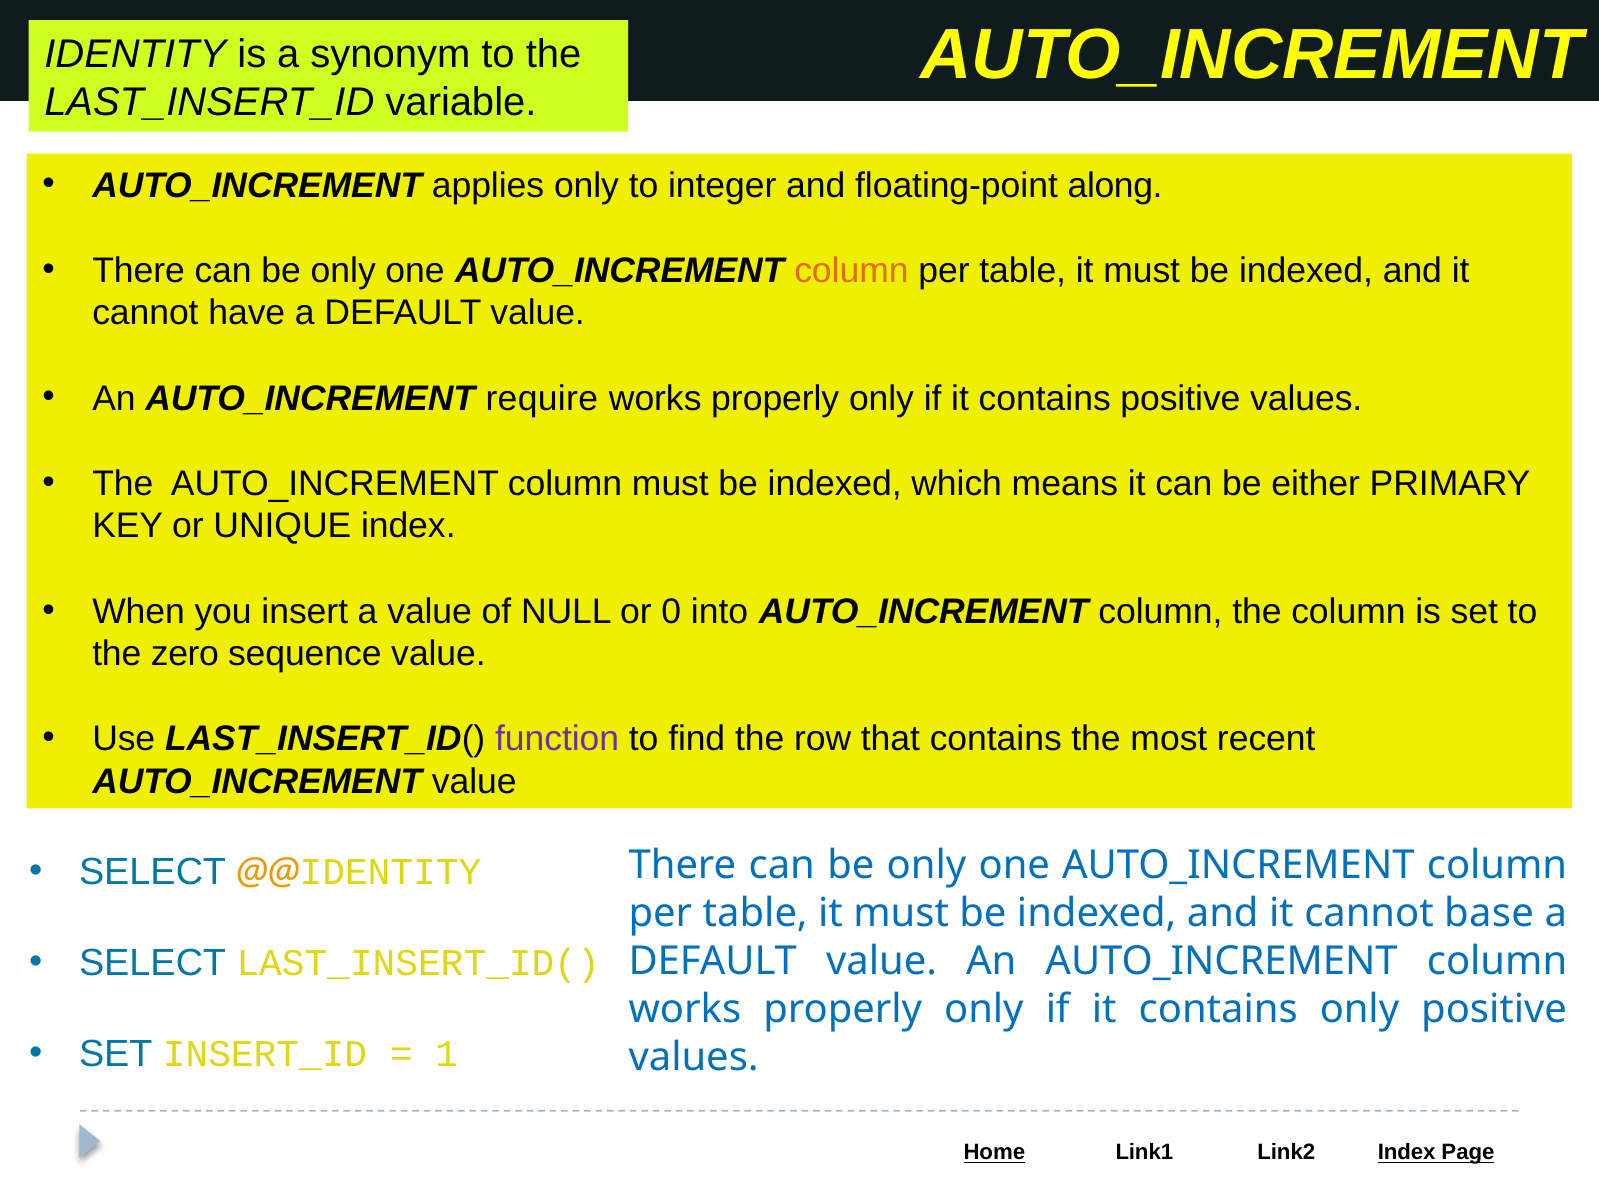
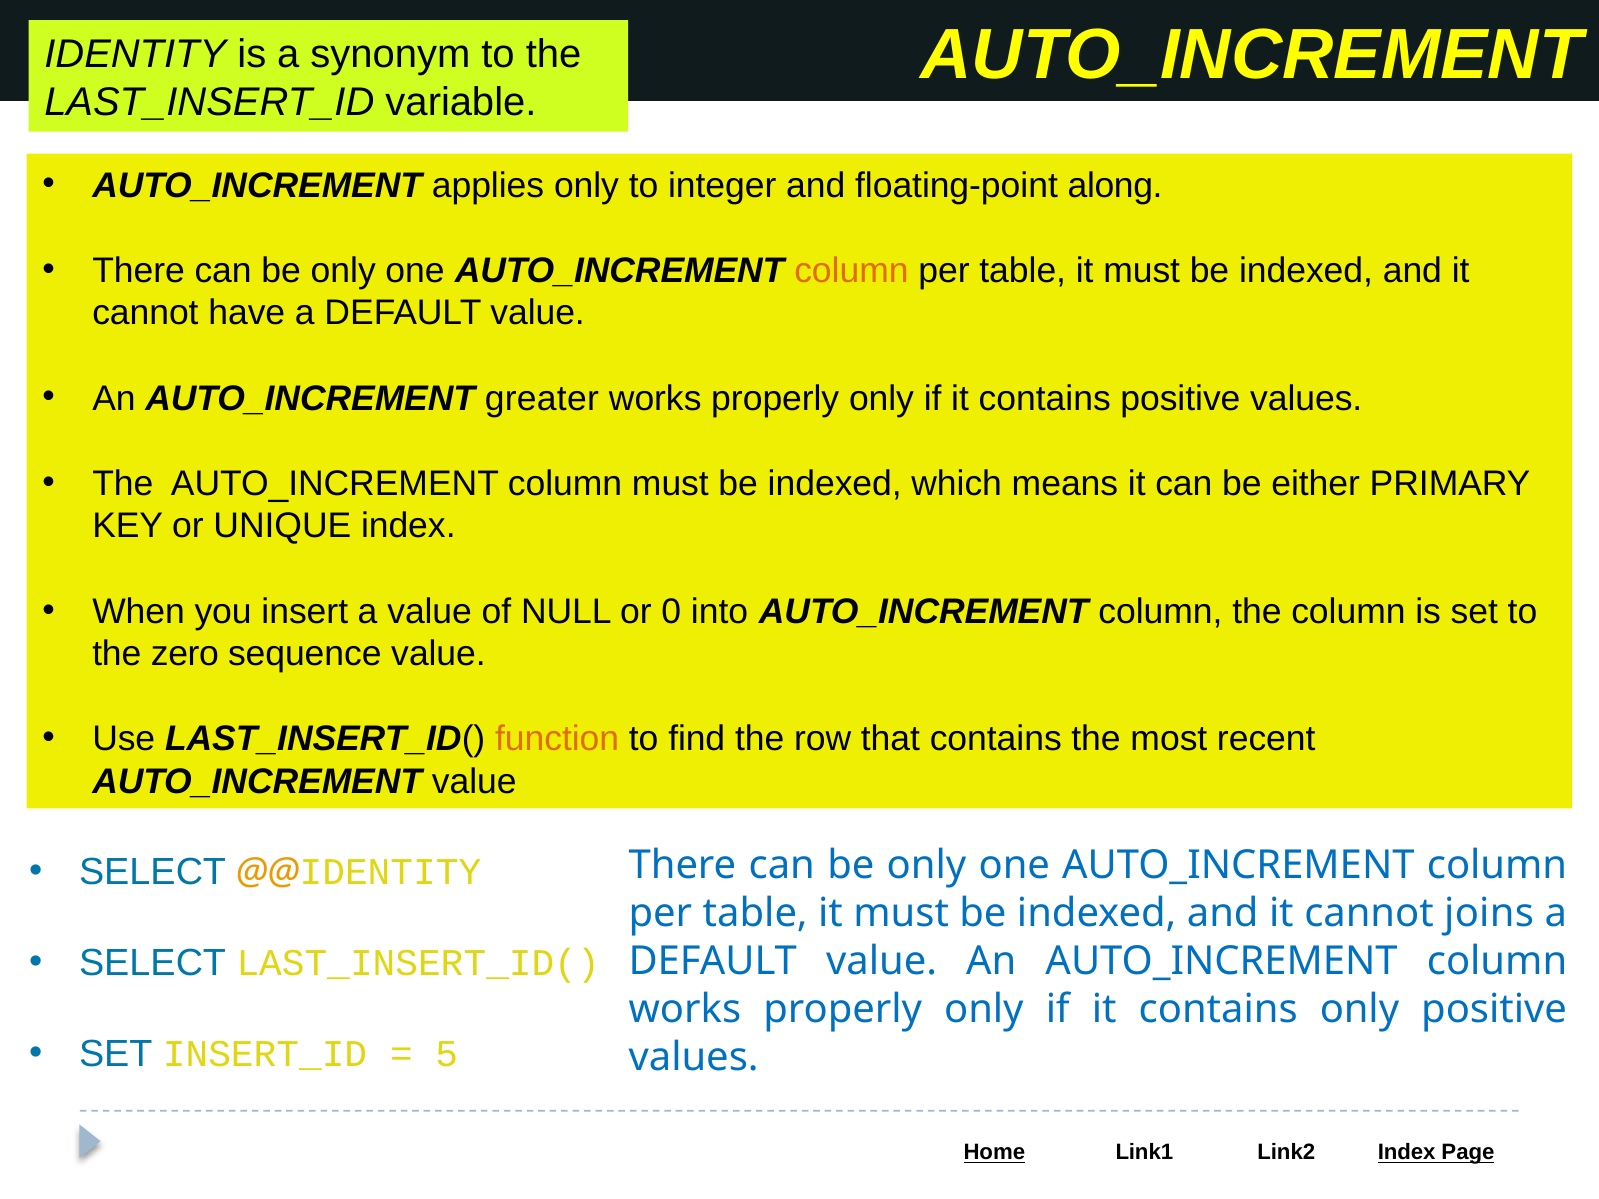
require: require -> greater
function colour: purple -> orange
base: base -> joins
1: 1 -> 5
